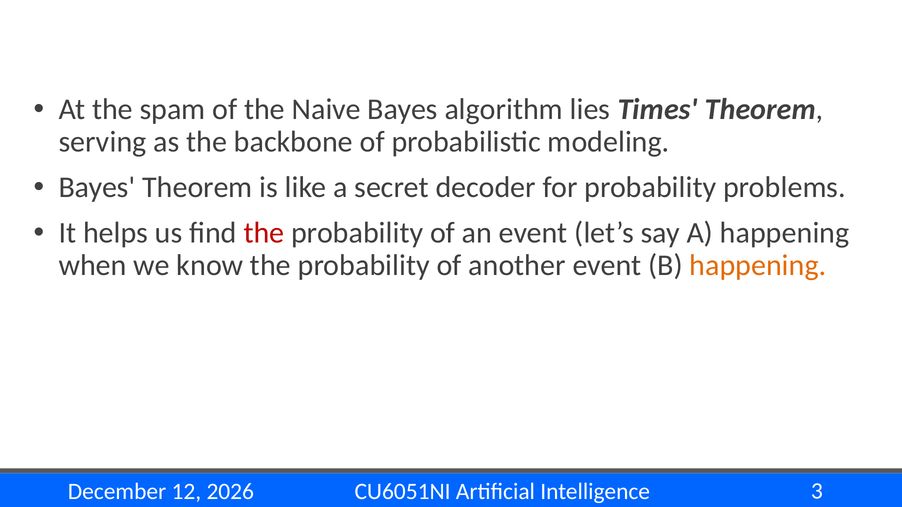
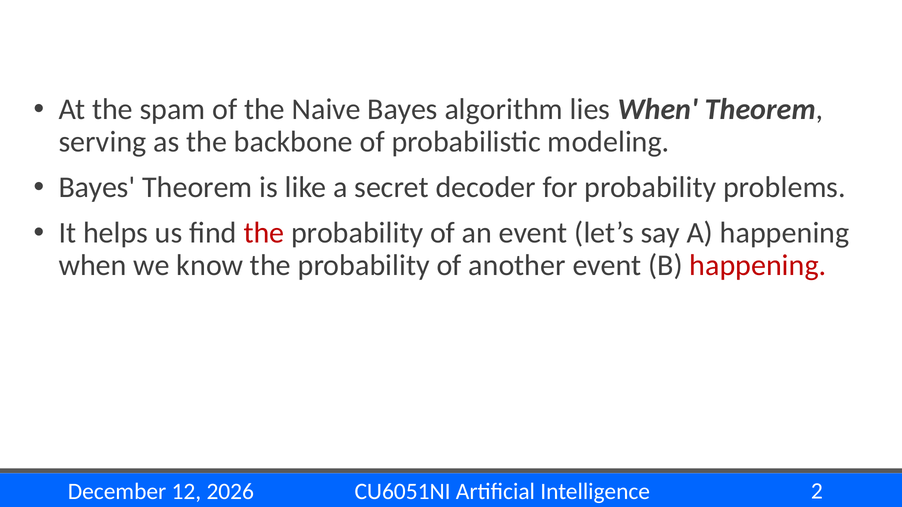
lies Times: Times -> When
happening at (758, 266) colour: orange -> red
3: 3 -> 2
